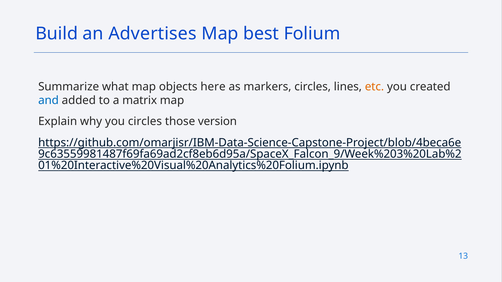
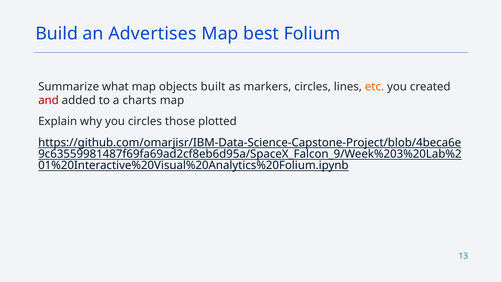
here: here -> built
and colour: blue -> red
matrix: matrix -> charts
version: version -> plotted
